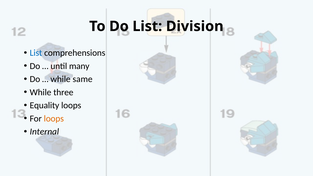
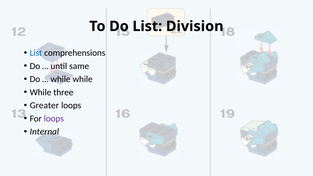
many: many -> same
while same: same -> while
Equality: Equality -> Greater
loops at (54, 119) colour: orange -> purple
